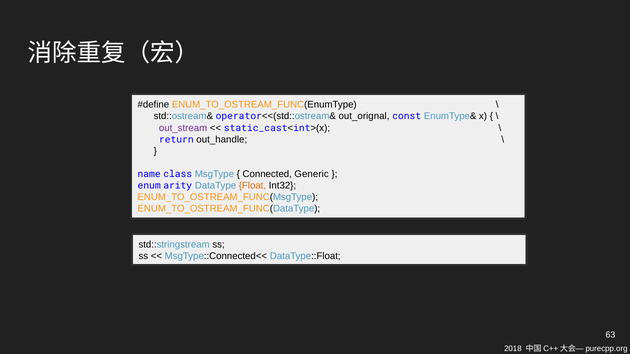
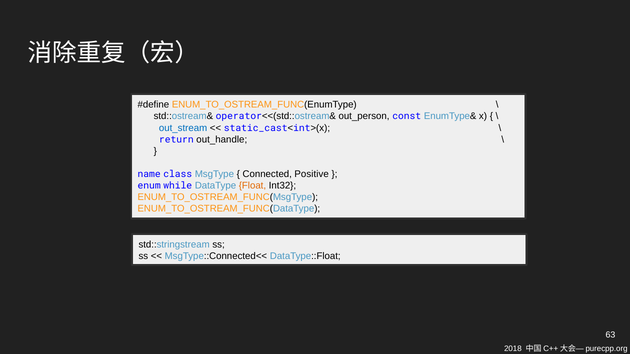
out_orignal: out_orignal -> out_person
out_stream colour: purple -> blue
Generic: Generic -> Positive
arity: arity -> while
